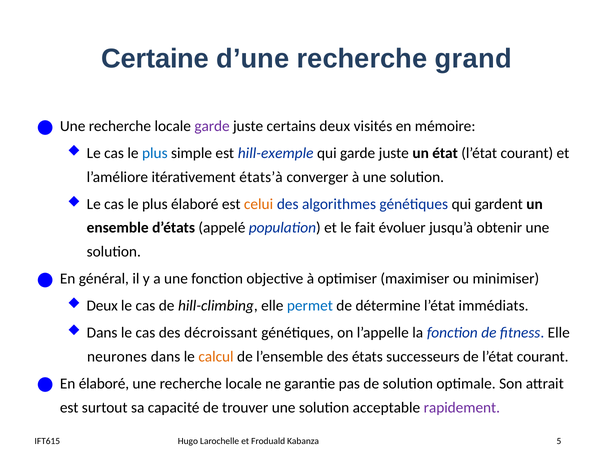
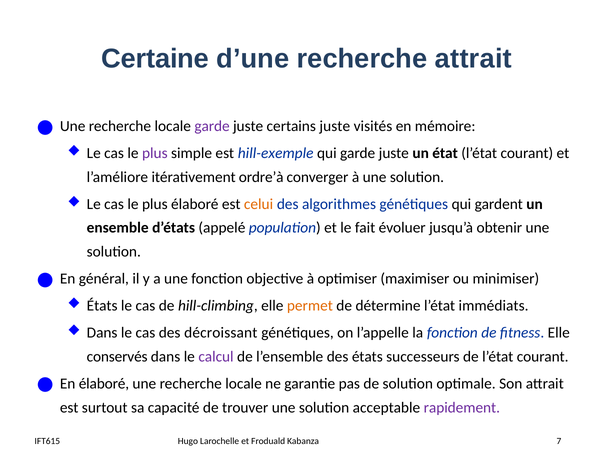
recherche grand: grand -> attrait
certains deux: deux -> juste
plus at (155, 153) colour: blue -> purple
états’à: états’à -> ordre’à
Deux at (102, 306): Deux -> États
permet colour: blue -> orange
neurones: neurones -> conservés
calcul colour: orange -> purple
5: 5 -> 7
